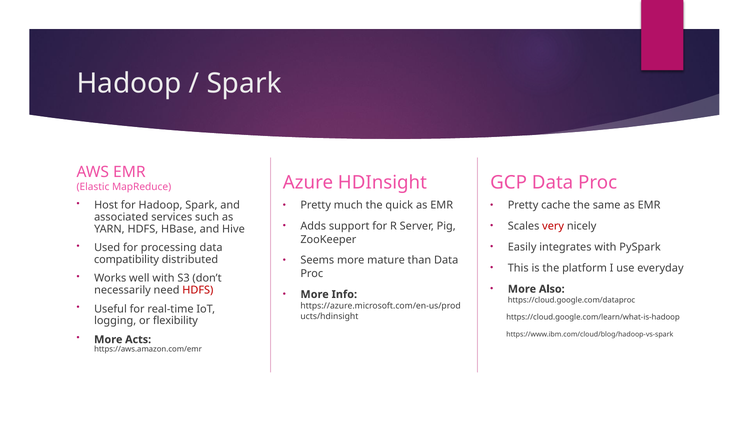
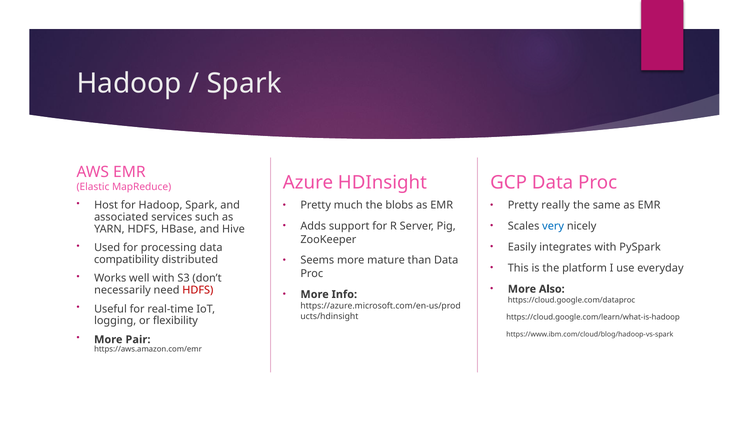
quick: quick -> blobs
cache: cache -> really
very colour: red -> blue
Acts: Acts -> Pair
